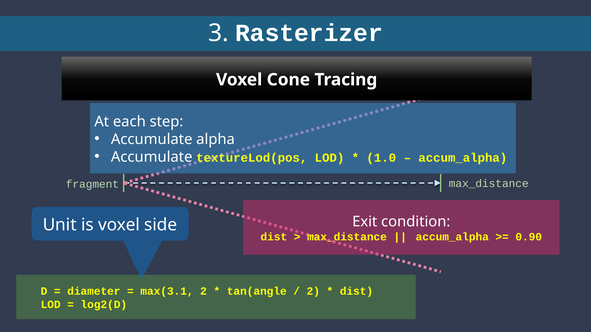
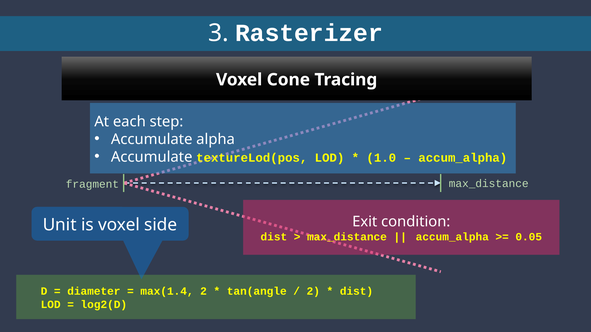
0.90: 0.90 -> 0.05
max(3.1: max(3.1 -> max(1.4
